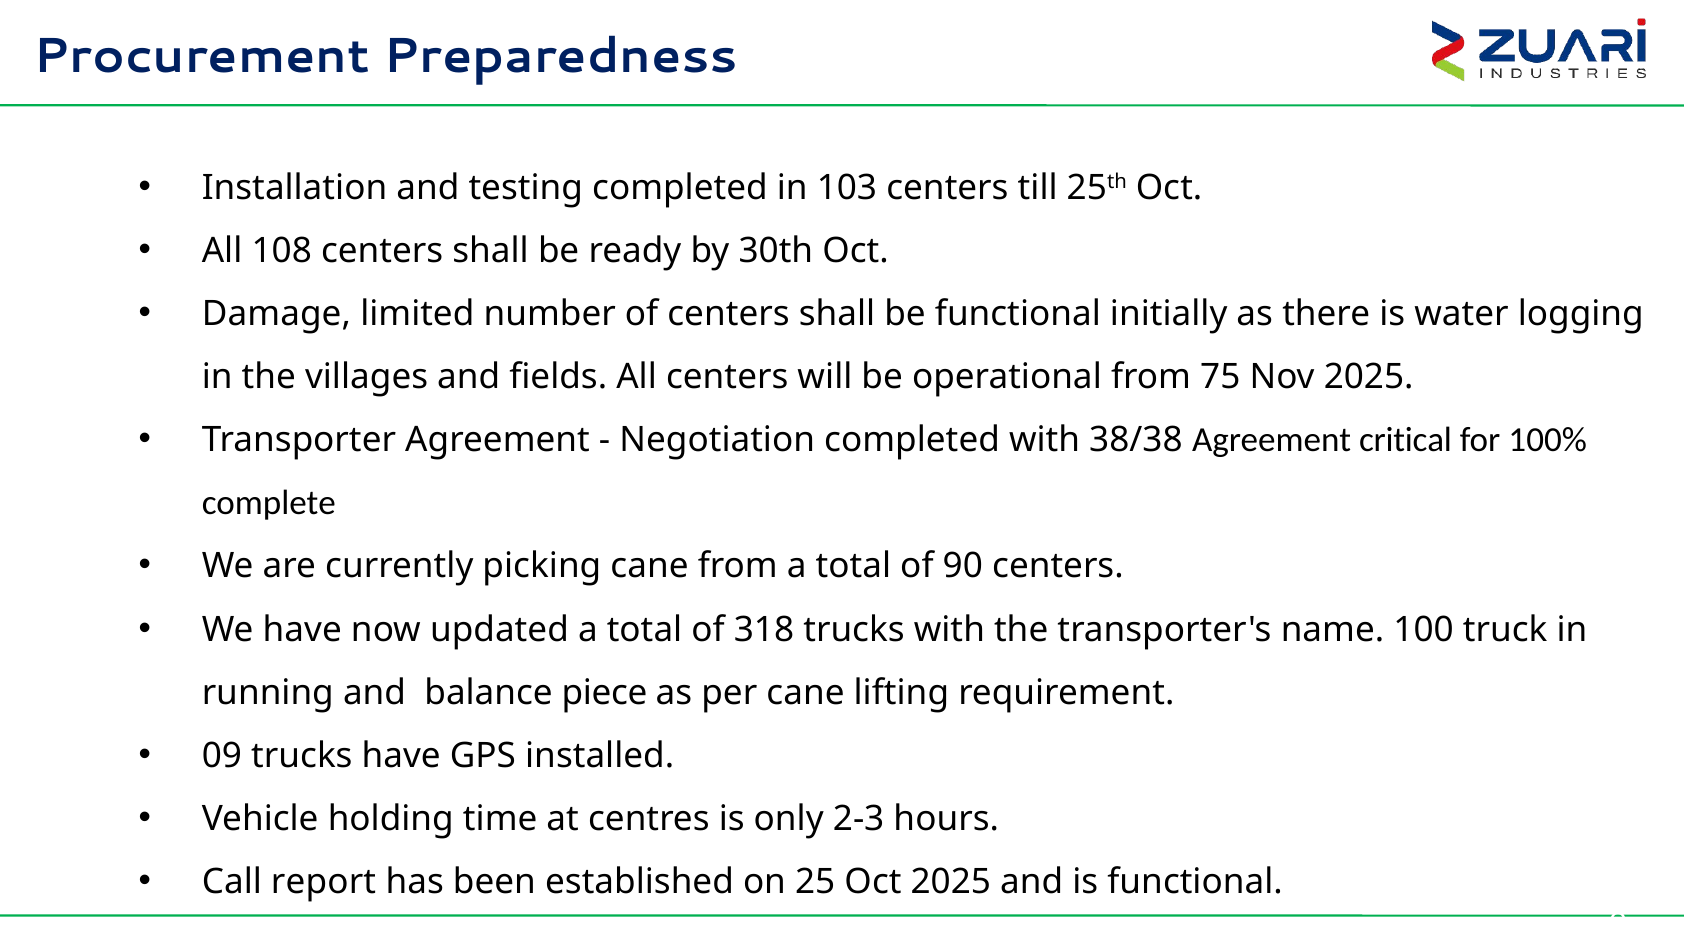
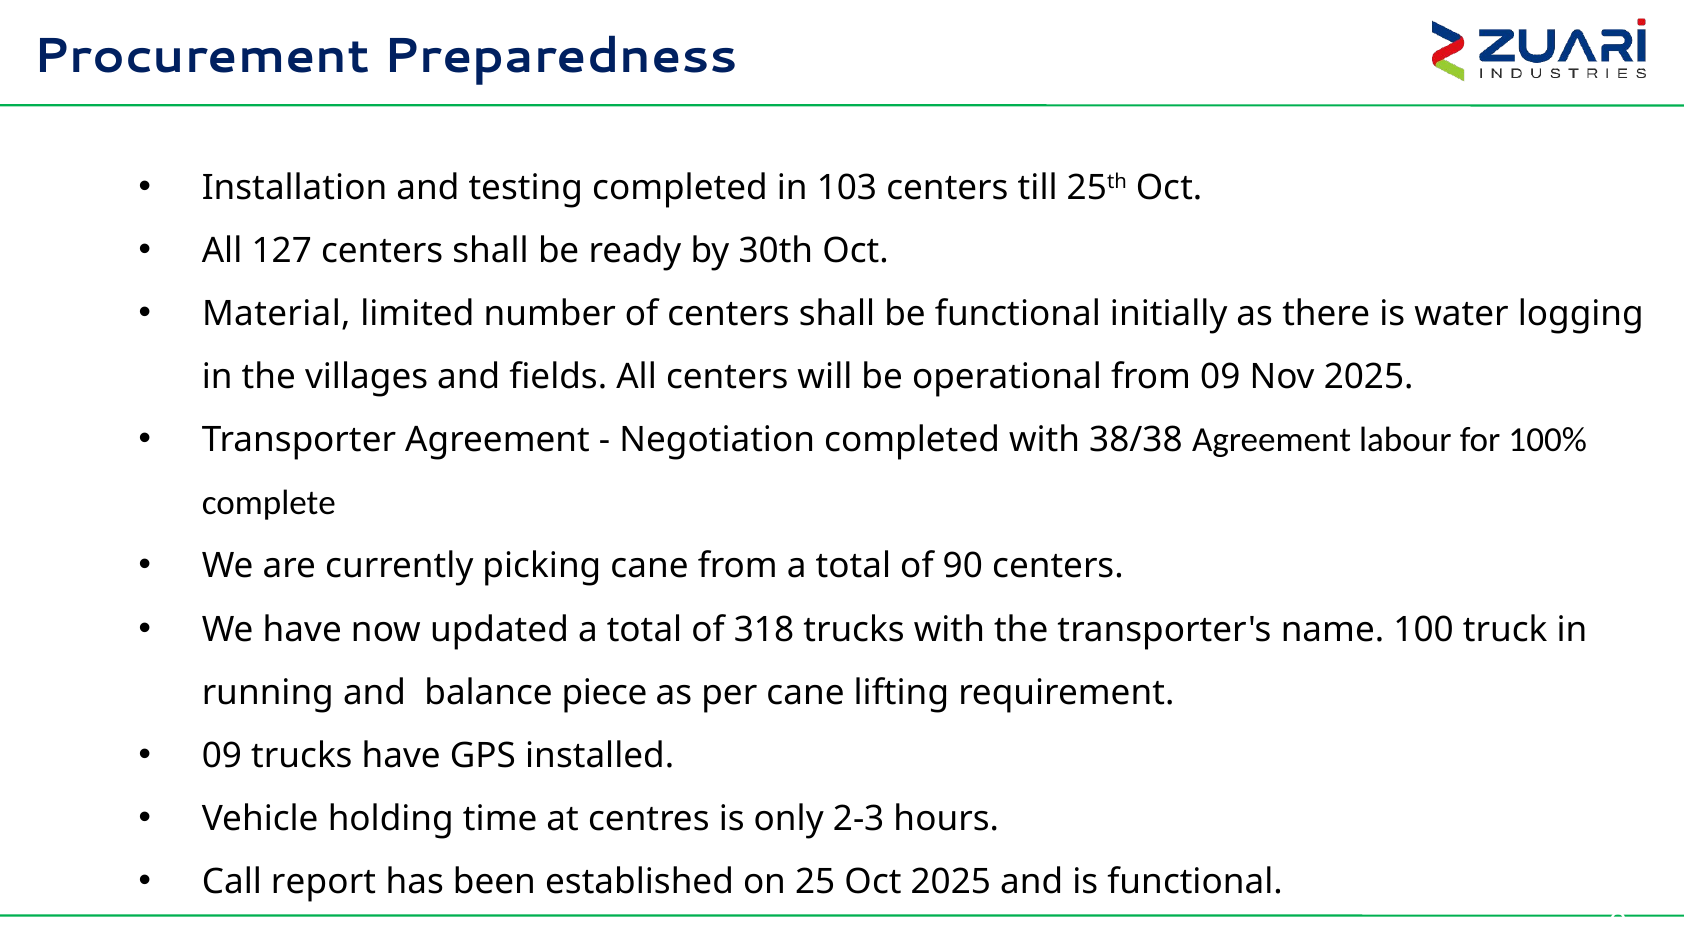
108: 108 -> 127
Damage: Damage -> Material
from 75: 75 -> 09
critical: critical -> labour
